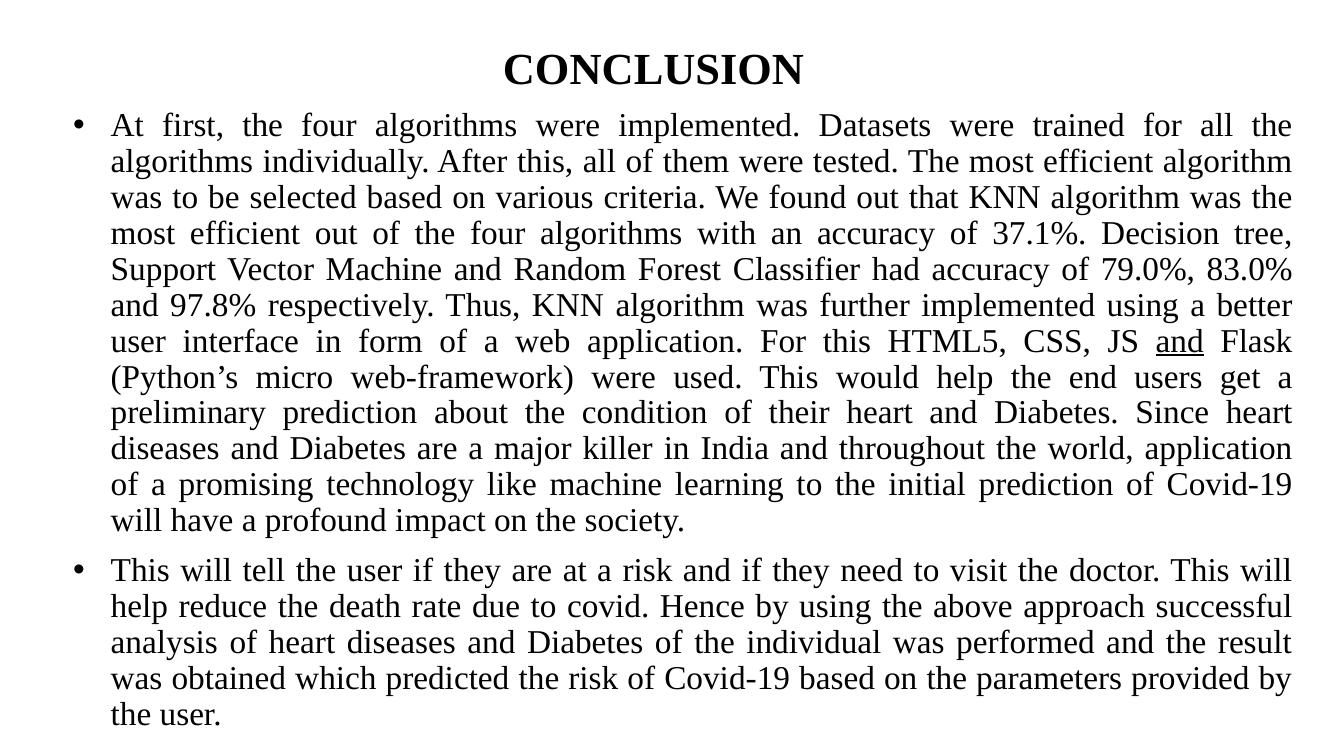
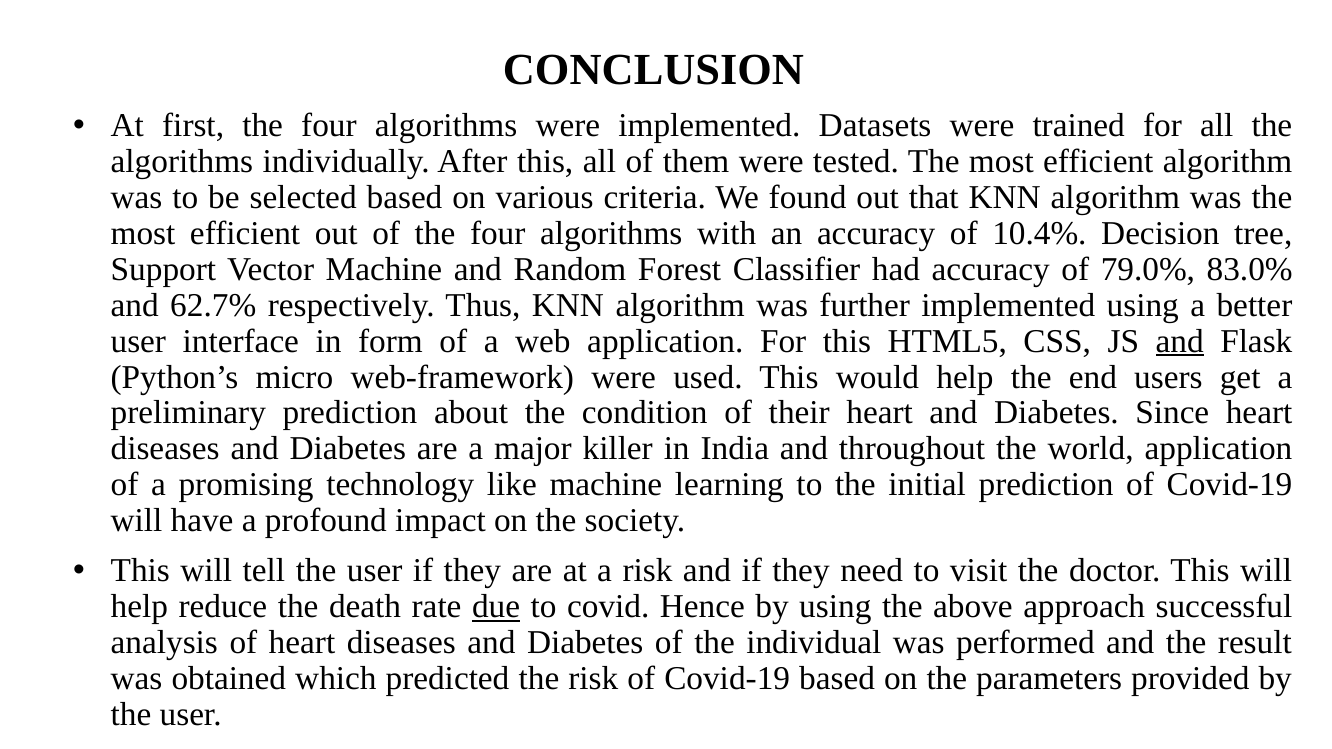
37.1%: 37.1% -> 10.4%
97.8%: 97.8% -> 62.7%
due underline: none -> present
